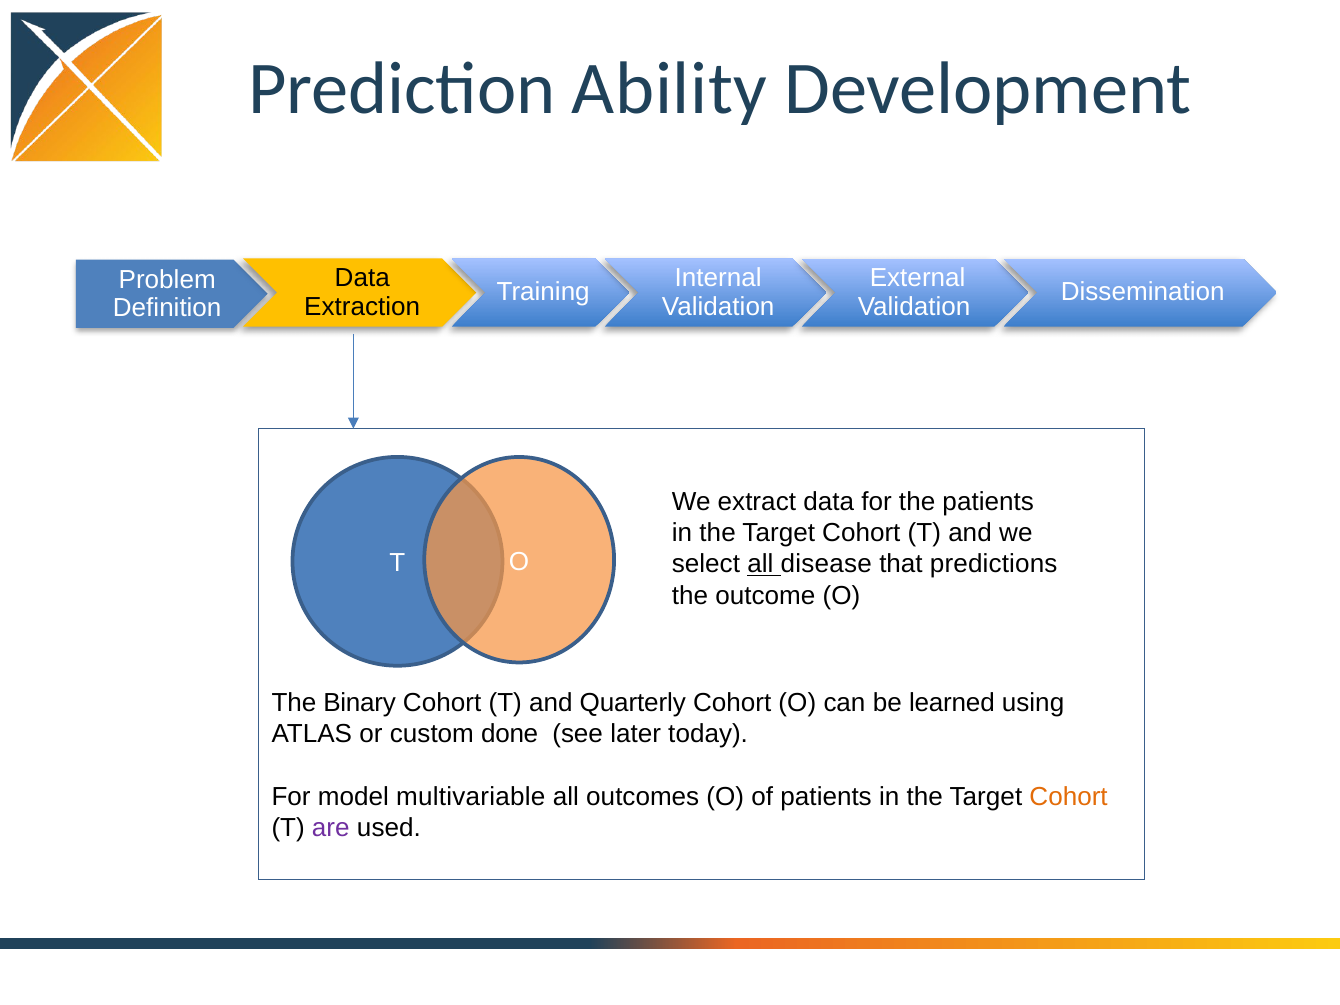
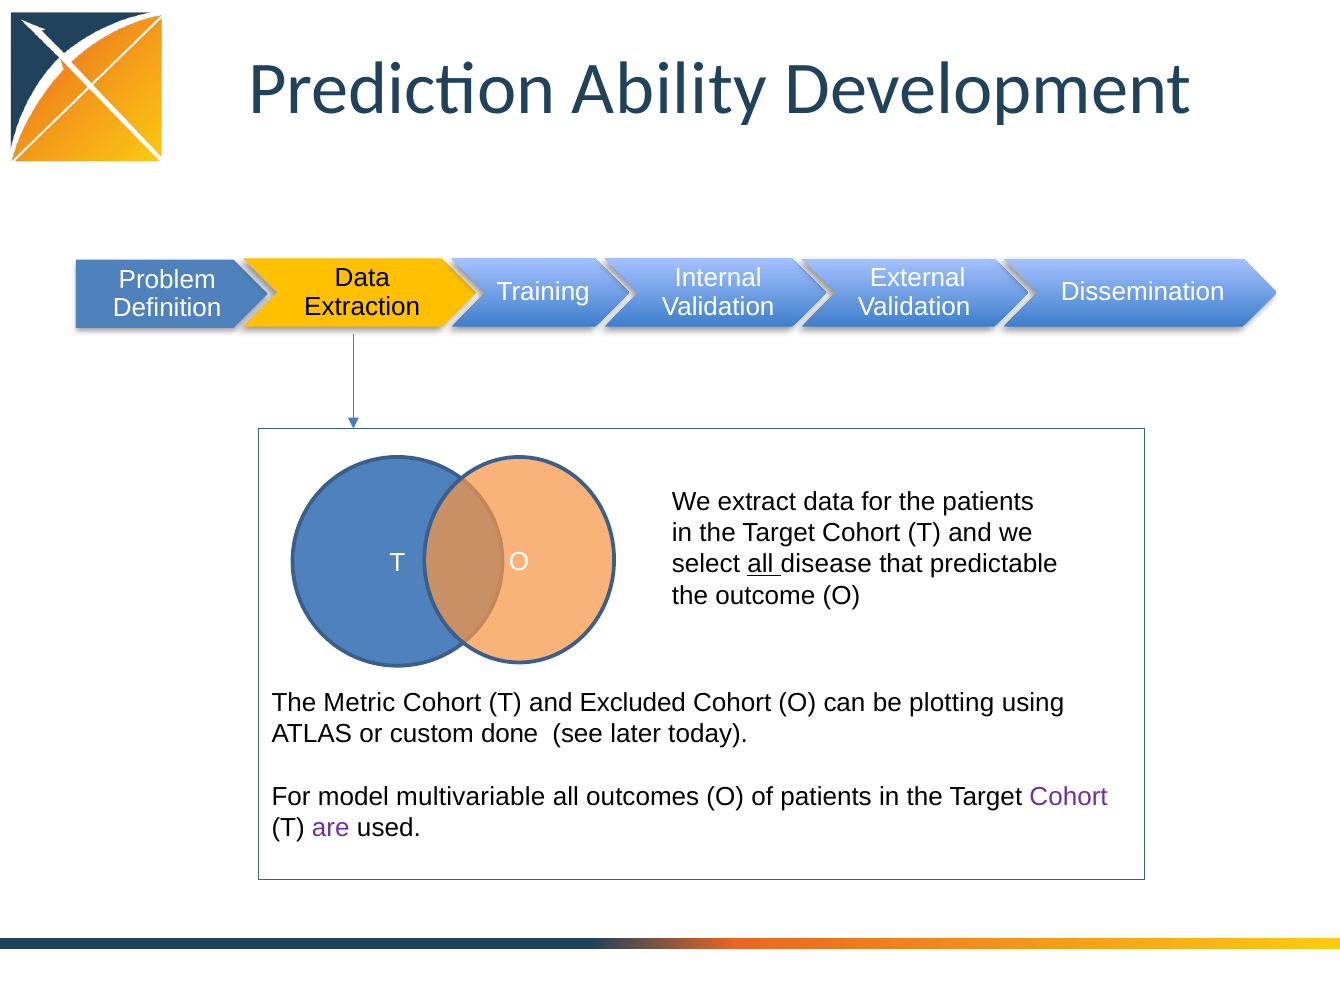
predictions: predictions -> predictable
Binary: Binary -> Metric
Quarterly: Quarterly -> Excluded
learned: learned -> plotting
Cohort at (1069, 797) colour: orange -> purple
